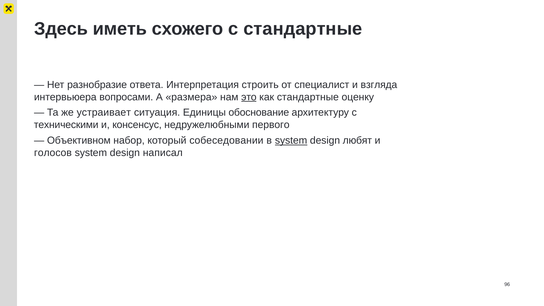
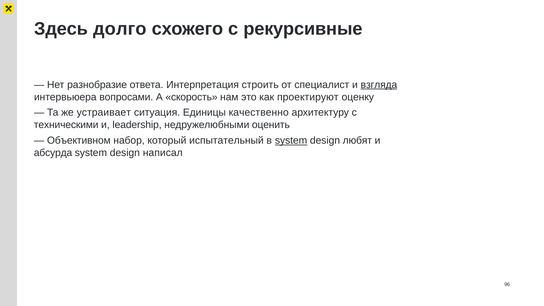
иметь: иметь -> долго
с стандартные: стандартные -> рекурсивные
взгляда underline: none -> present
размера: размера -> скорость
это underline: present -> none
как стандартные: стандартные -> проектируют
обоснование: обоснование -> качественно
консенсус: консенсус -> leadership
первого: первого -> оценить
собеседовании: собеседовании -> испытательный
голосов: голосов -> абсурда
